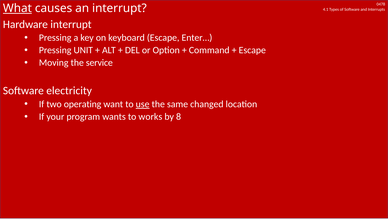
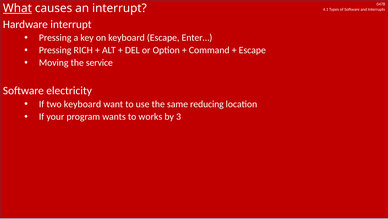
UNIT: UNIT -> RICH
two operating: operating -> keyboard
use underline: present -> none
changed: changed -> reducing
8: 8 -> 3
